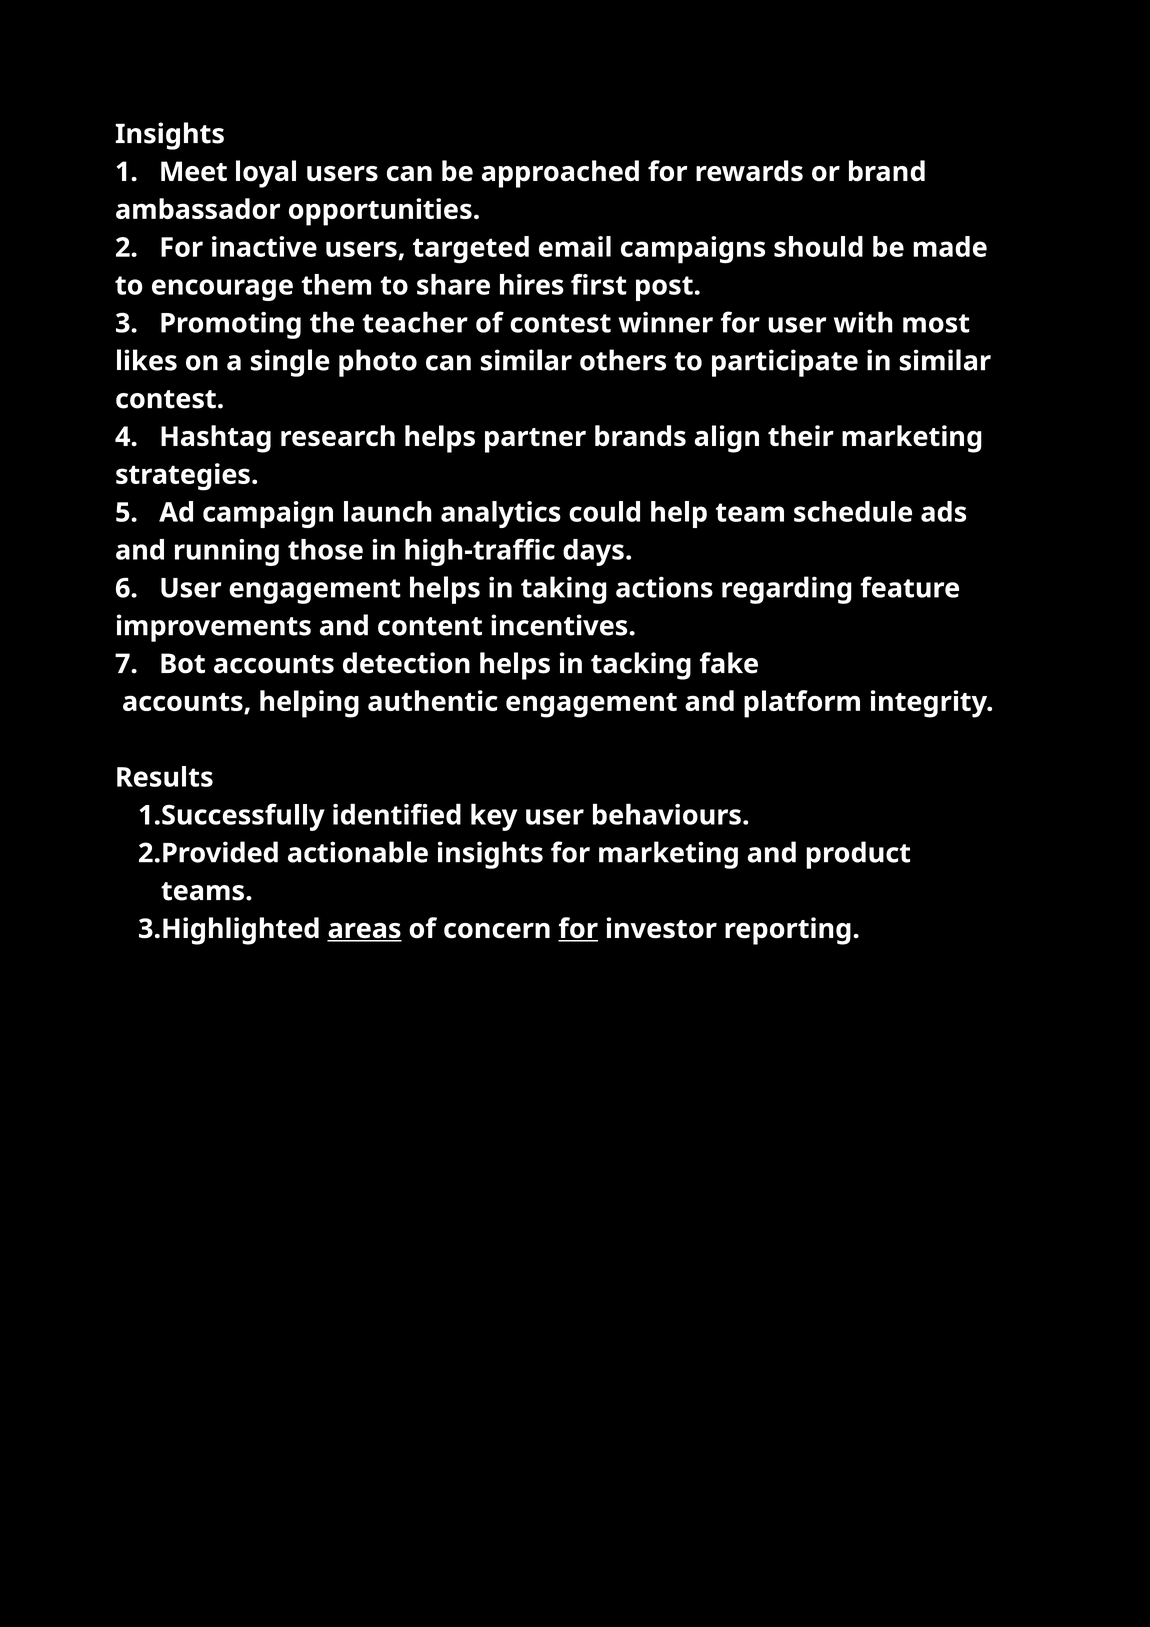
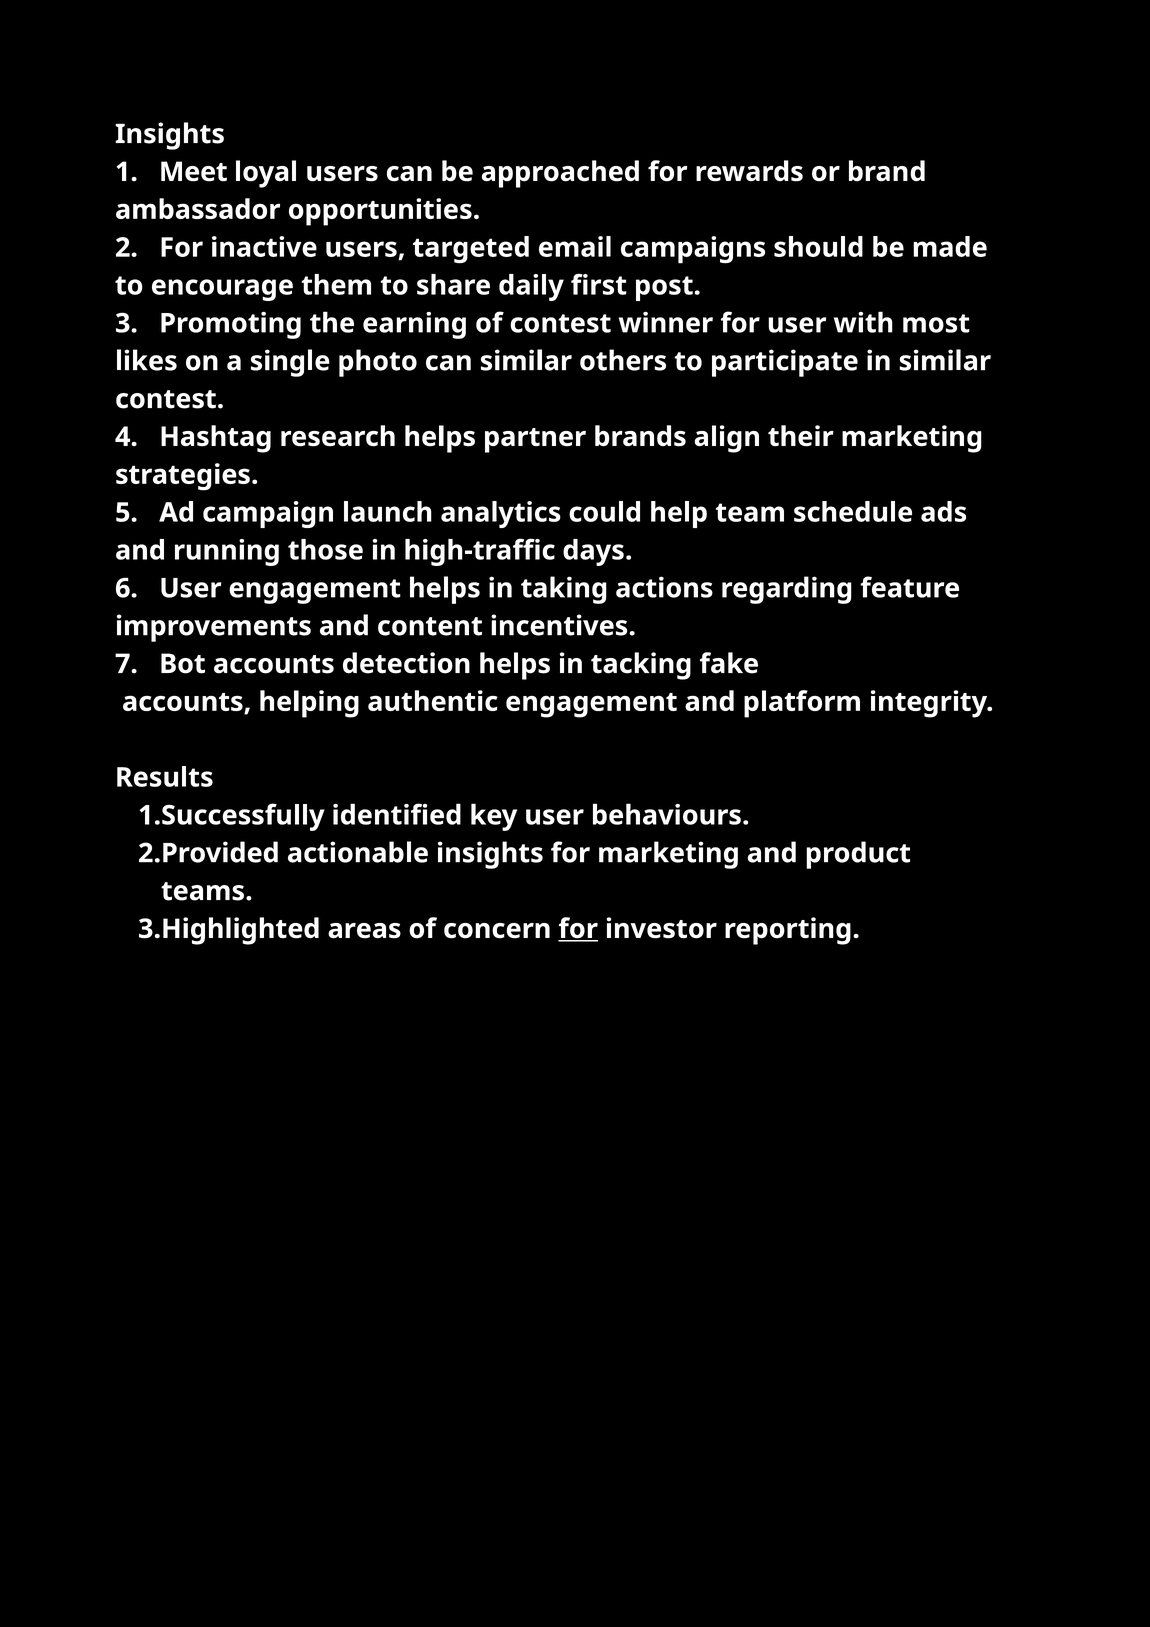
hires: hires -> daily
teacher: teacher -> earning
areas underline: present -> none
